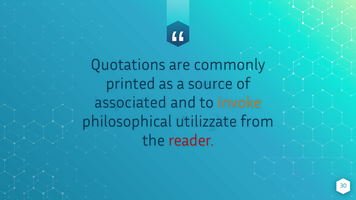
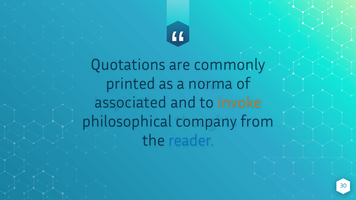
source: source -> norma
utilizzate: utilizzate -> company
reader colour: red -> blue
